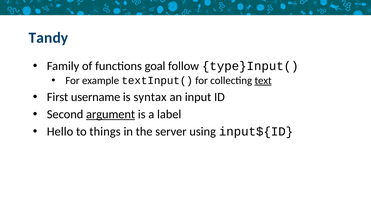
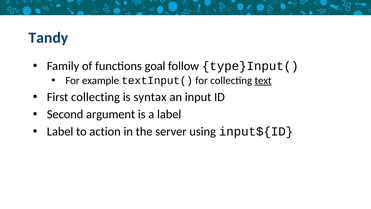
First username: username -> collecting
argument underline: present -> none
Hello at (60, 131): Hello -> Label
things: things -> action
